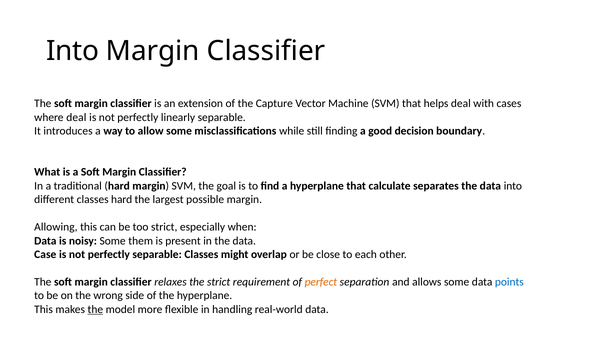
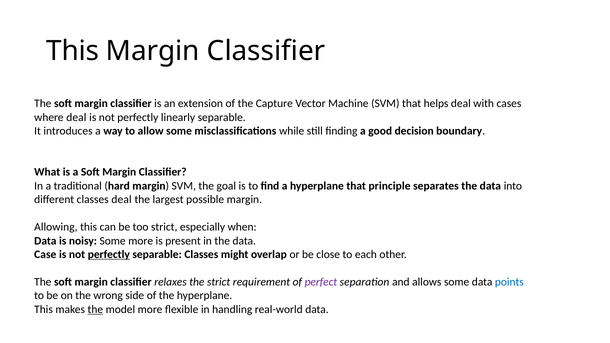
Into at (73, 51): Into -> This
calculate: calculate -> principle
classes hard: hard -> deal
Some them: them -> more
perfectly at (109, 255) underline: none -> present
perfect colour: orange -> purple
